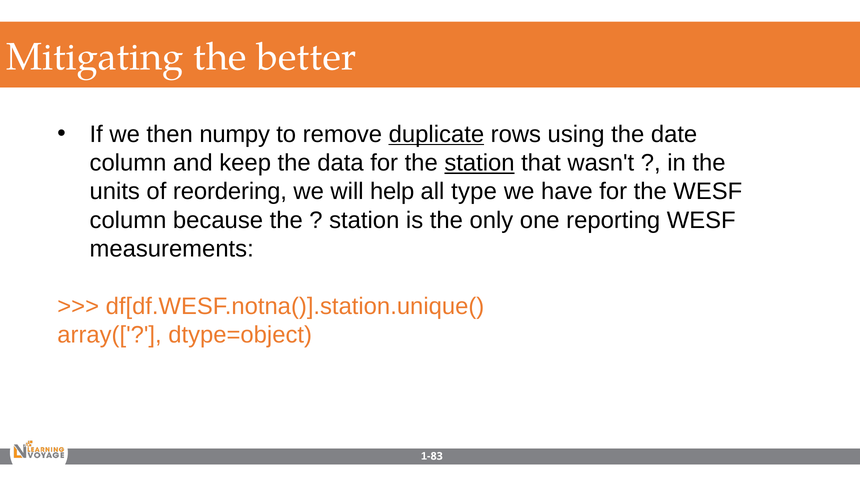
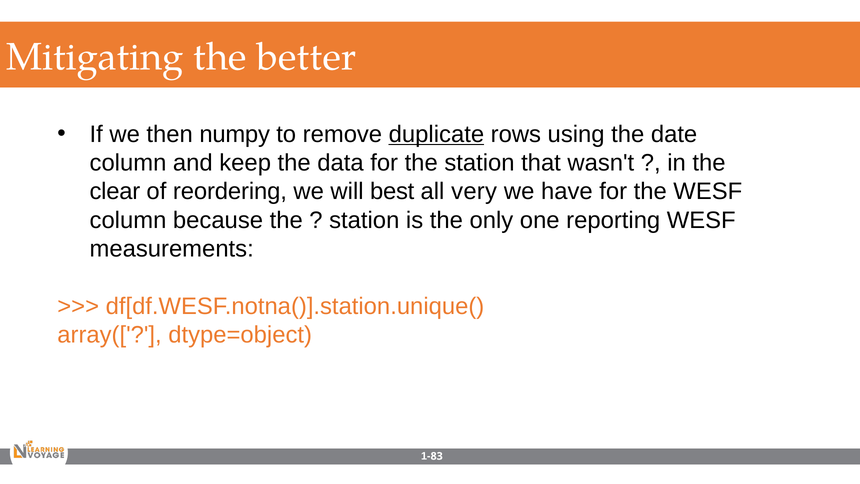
station at (479, 163) underline: present -> none
units: units -> clear
help: help -> best
type: type -> very
